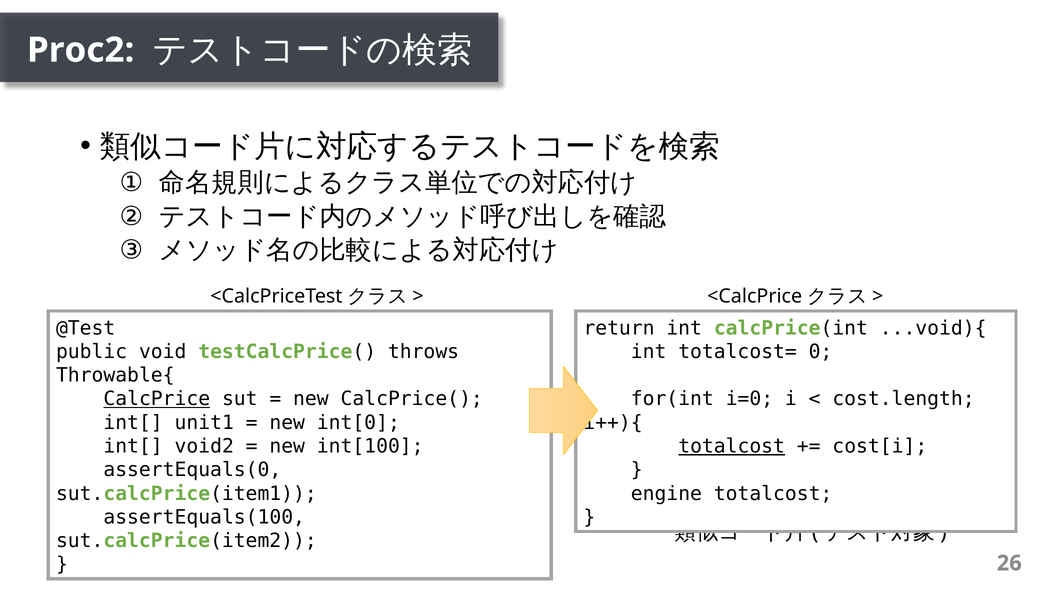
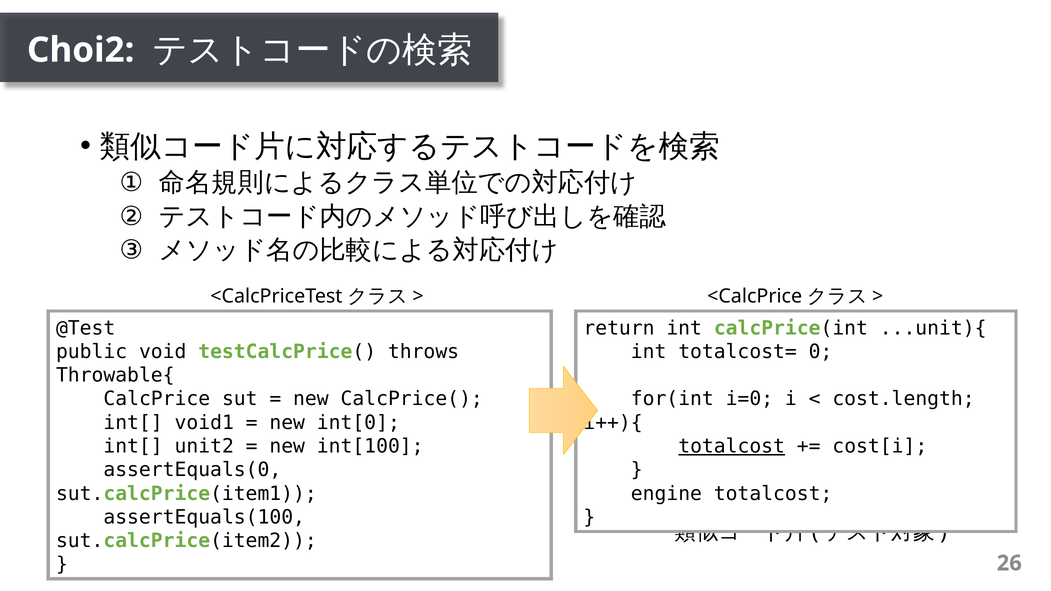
Proc2: Proc2 -> Choi2
...void){: ...void){ -> ...unit){
CalcPrice underline: present -> none
unit1: unit1 -> void1
void2: void2 -> unit2
